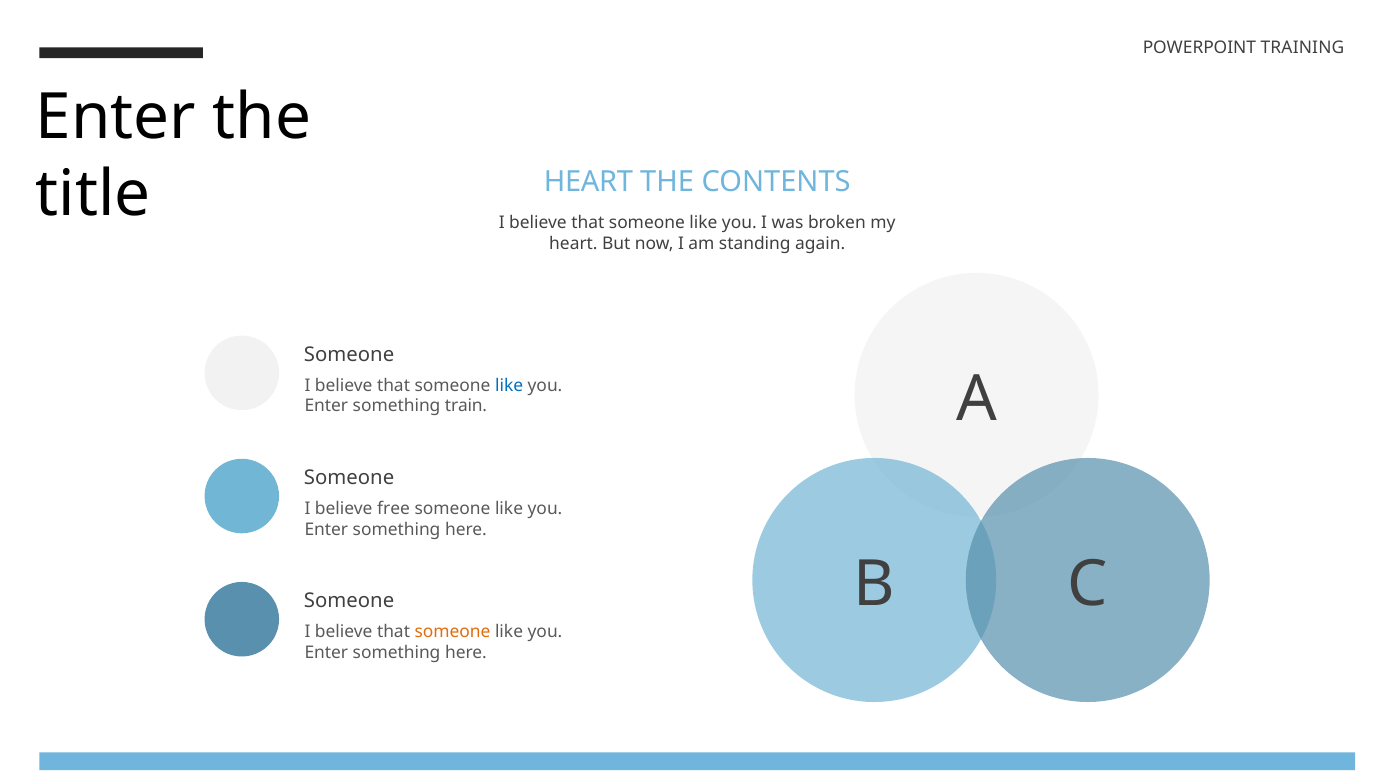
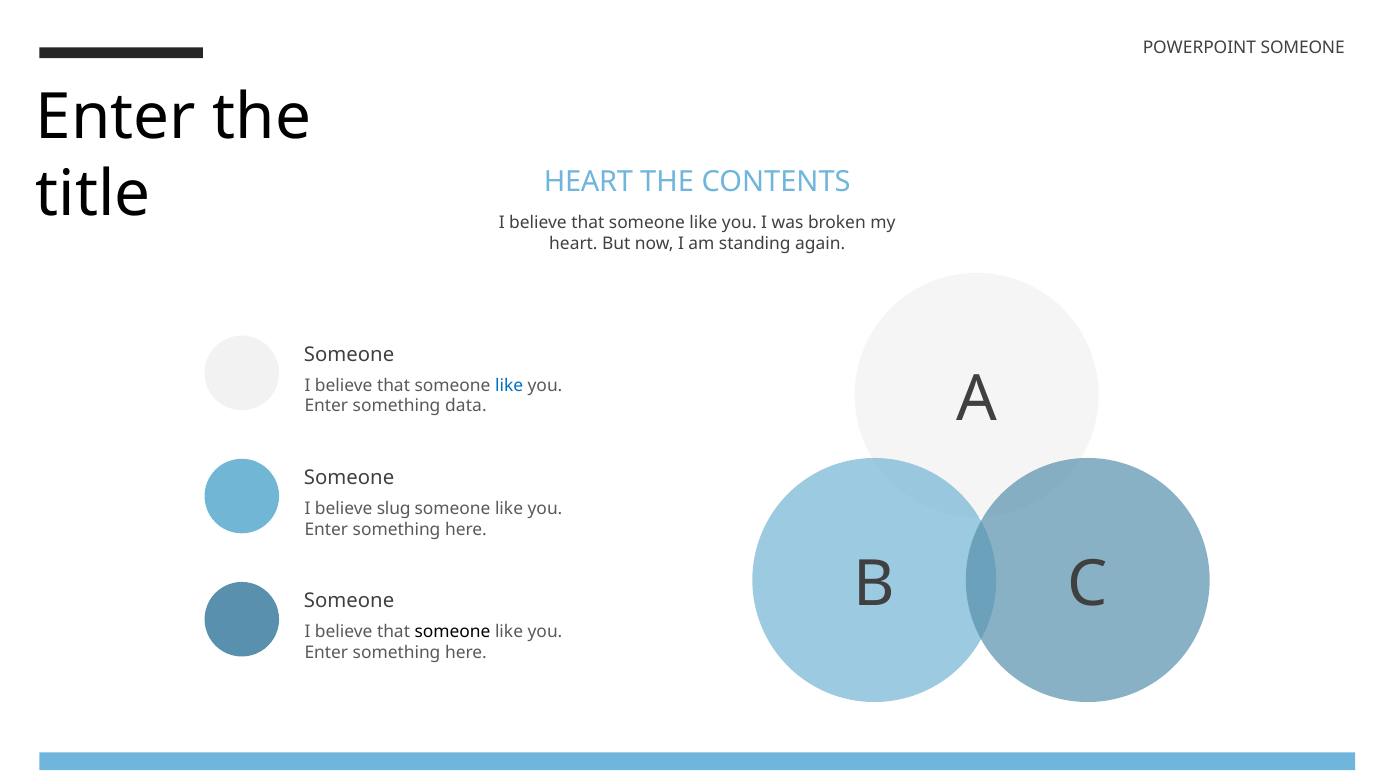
POWERPOINT TRAINING: TRAINING -> SOMEONE
train: train -> data
free: free -> slug
someone at (453, 631) colour: orange -> black
